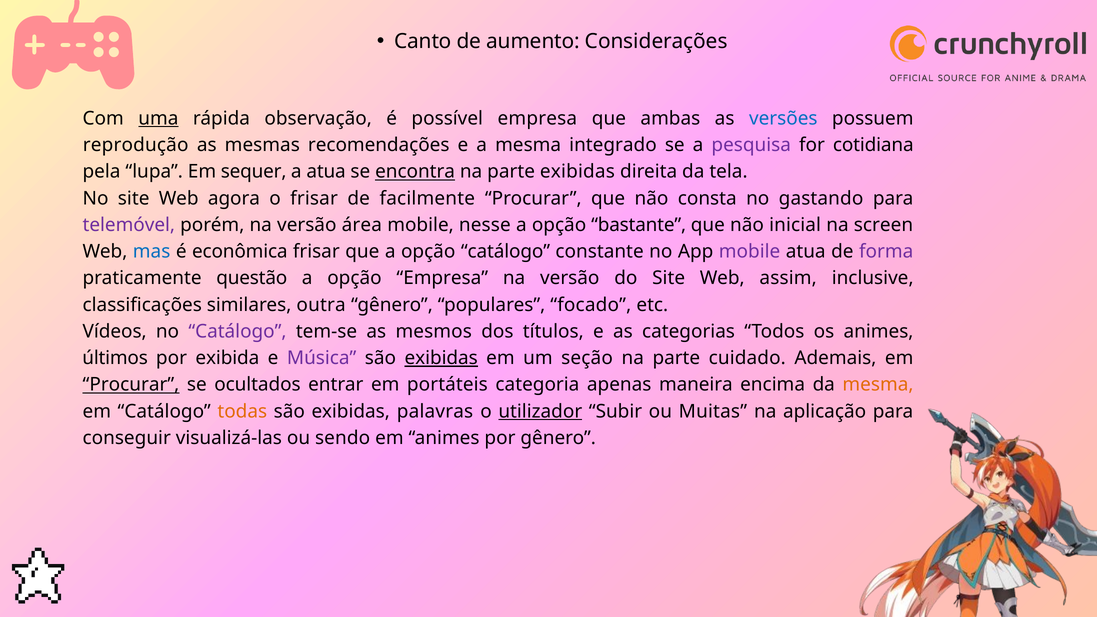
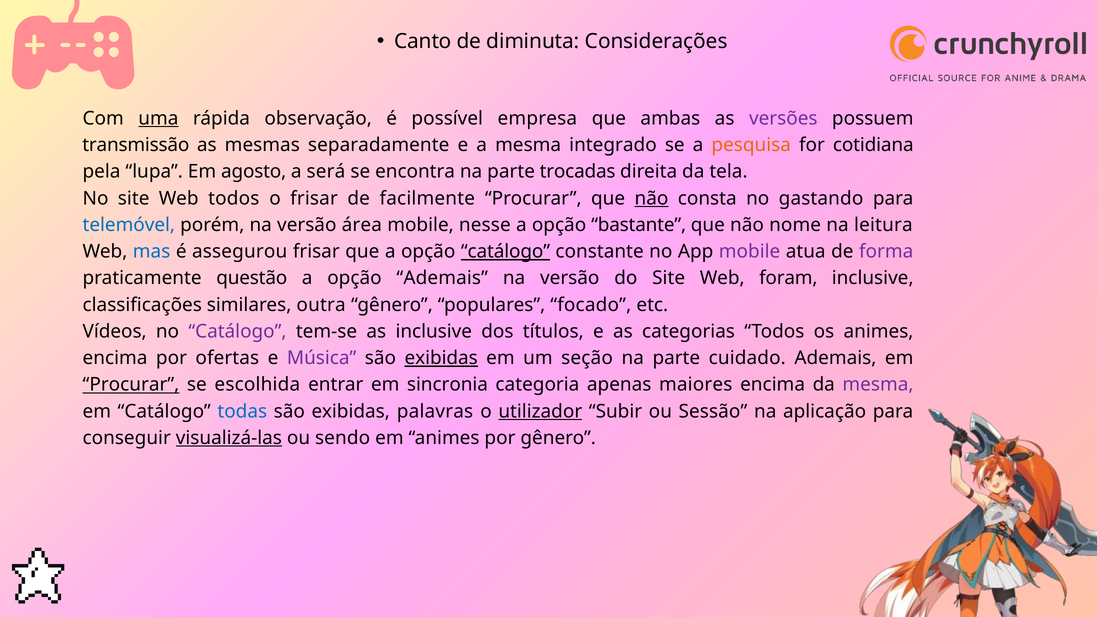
aumento: aumento -> diminuta
versões colour: blue -> purple
reprodução: reprodução -> transmissão
recomendações: recomendações -> separadamente
pesquisa colour: purple -> orange
sequer: sequer -> agosto
a atua: atua -> será
encontra underline: present -> none
parte exibidas: exibidas -> trocadas
Web agora: agora -> todos
não at (651, 198) underline: none -> present
telemóvel colour: purple -> blue
inicial: inicial -> nome
screen: screen -> leitura
econômica: econômica -> assegurou
catálogo at (505, 252) underline: none -> present
opção Empresa: Empresa -> Ademais
assim: assim -> foram
as mesmos: mesmos -> inclusive
últimos at (115, 358): últimos -> encima
exibida: exibida -> ofertas
ocultados: ocultados -> escolhida
portáteis: portáteis -> sincronia
maneira: maneira -> maiores
mesma at (878, 385) colour: orange -> purple
todas colour: orange -> blue
Muitas: Muitas -> Sessão
visualizá-las underline: none -> present
